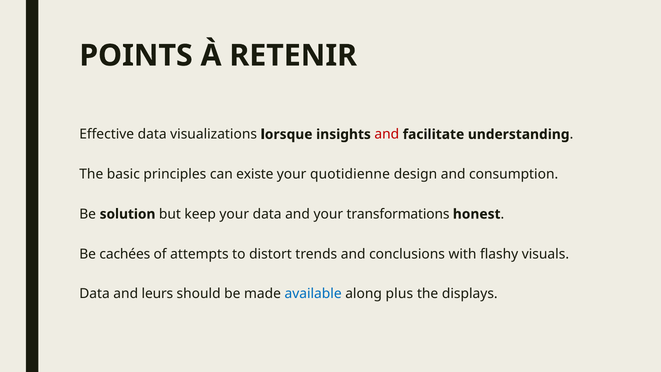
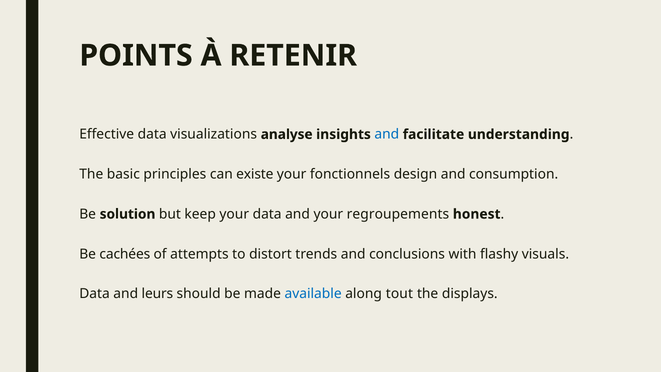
lorsque: lorsque -> analyse
and at (387, 134) colour: red -> blue
quotidienne: quotidienne -> fonctionnels
transformations: transformations -> regroupements
plus: plus -> tout
